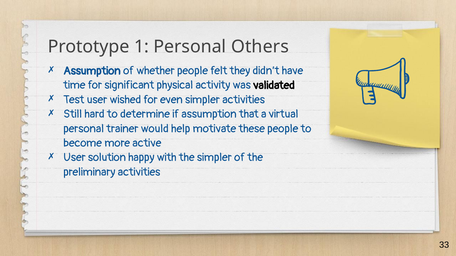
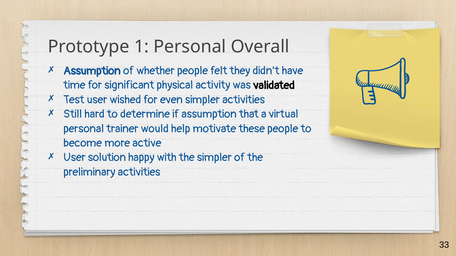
Others: Others -> Overall
